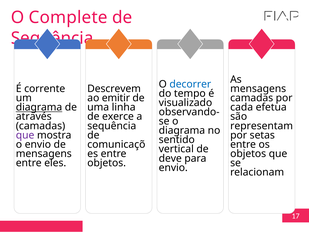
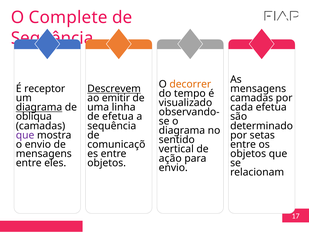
decorrer colour: blue -> orange
corrente: corrente -> receptor
Descrevem underline: none -> present
através: através -> oblíqua
de exerce: exerce -> efetua
representam: representam -> determinado
deve: deve -> ação
